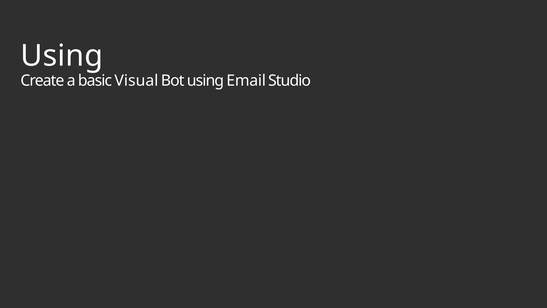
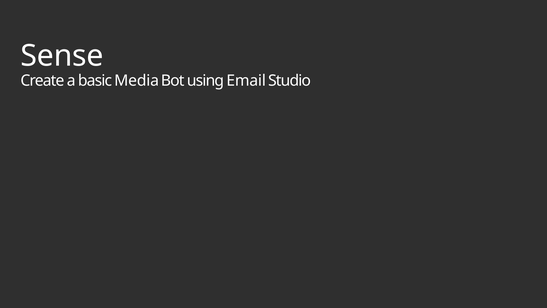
Using at (62, 56): Using -> Sense
Visual: Visual -> Media
